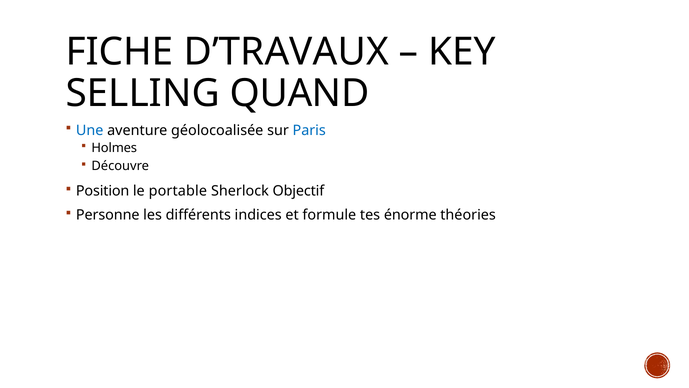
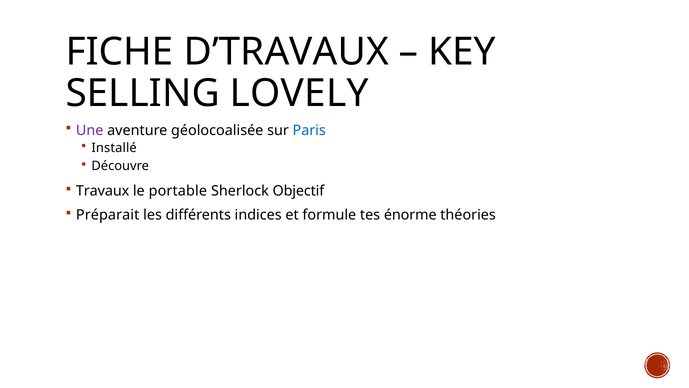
QUAND: QUAND -> LOVELY
Une colour: blue -> purple
Holmes: Holmes -> Installé
Position: Position -> Travaux
Personne: Personne -> Préparait
